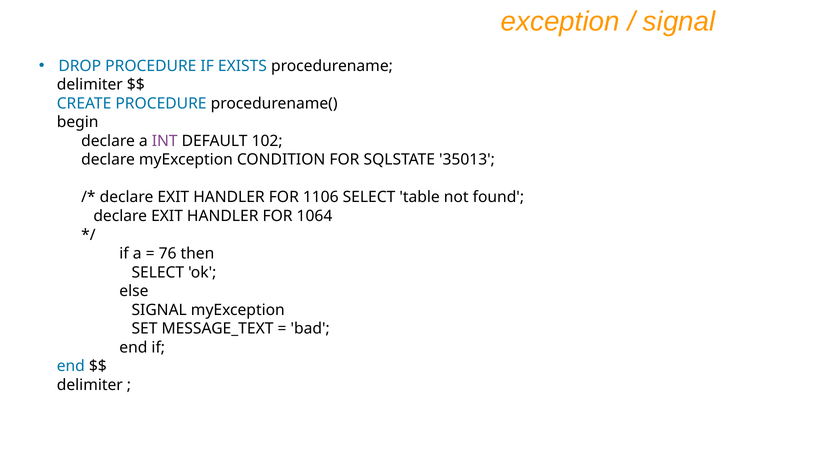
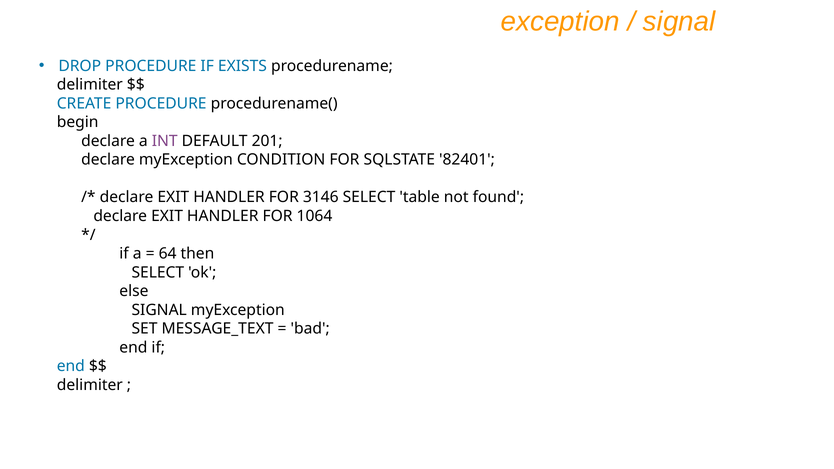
102: 102 -> 201
35013: 35013 -> 82401
1106: 1106 -> 3146
76: 76 -> 64
